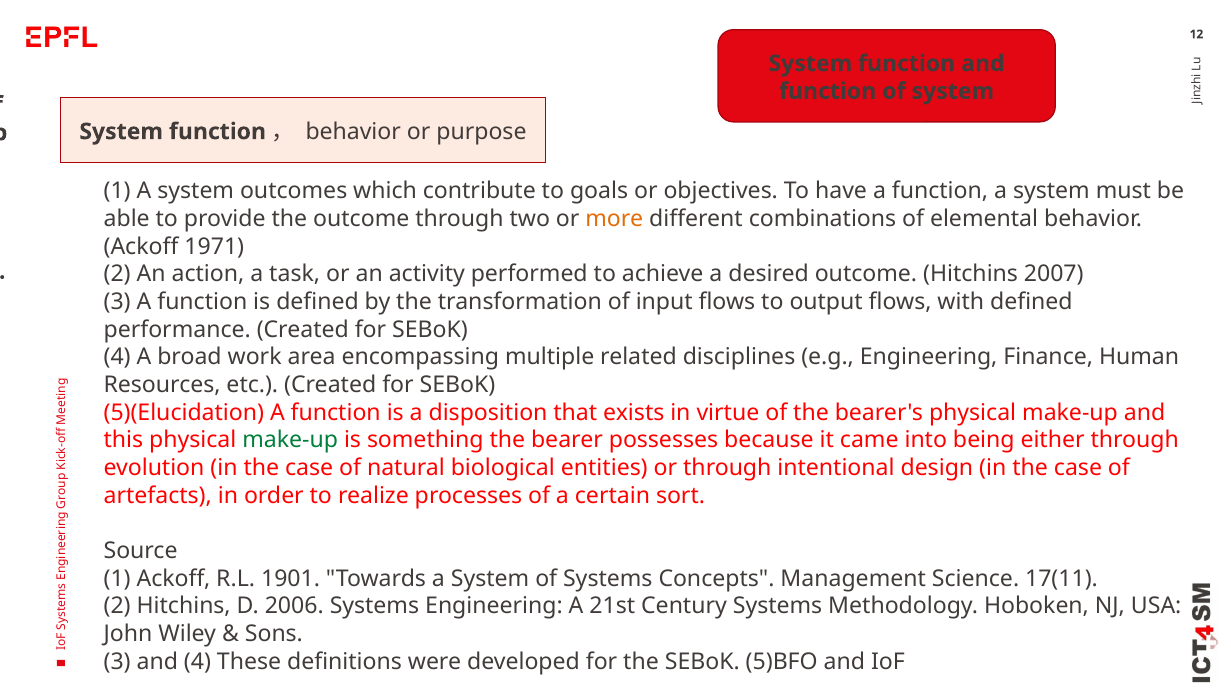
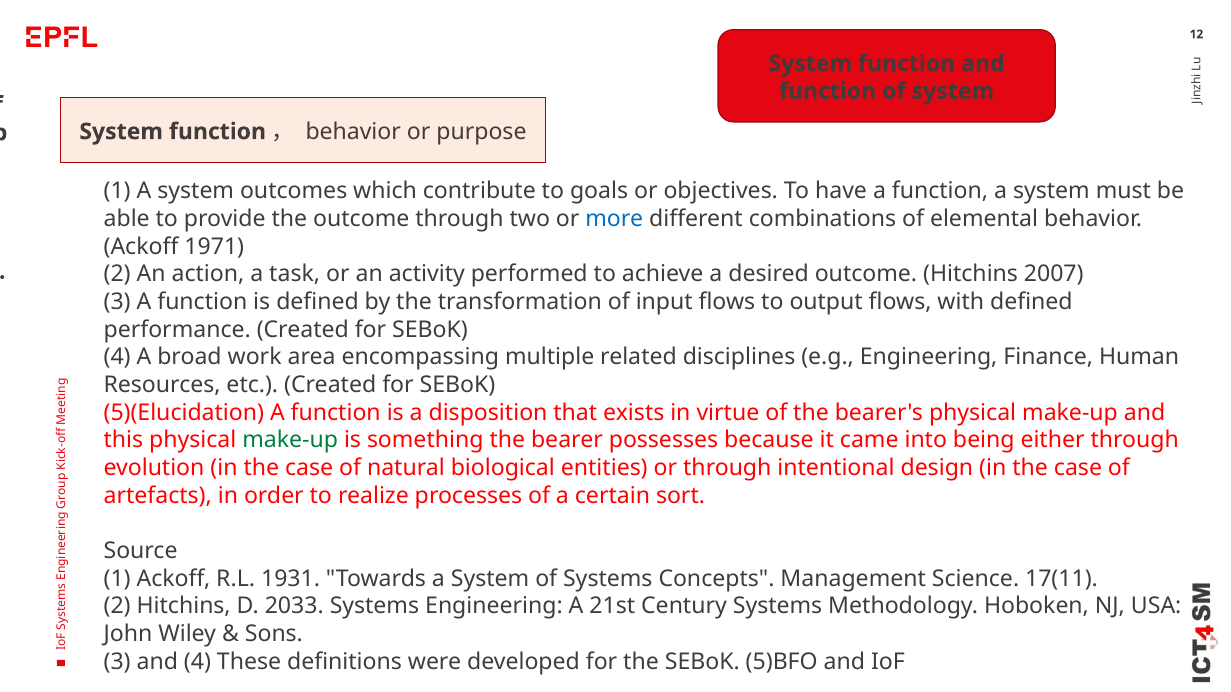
more colour: orange -> blue
1901: 1901 -> 1931
2006: 2006 -> 2033
